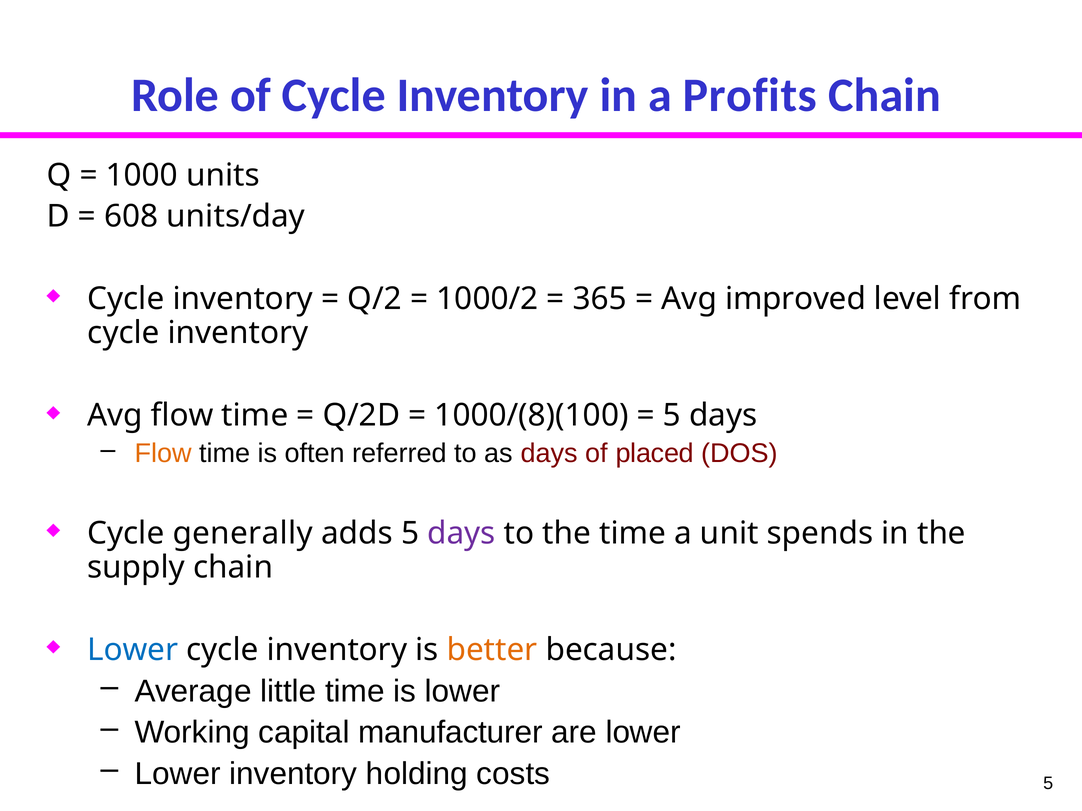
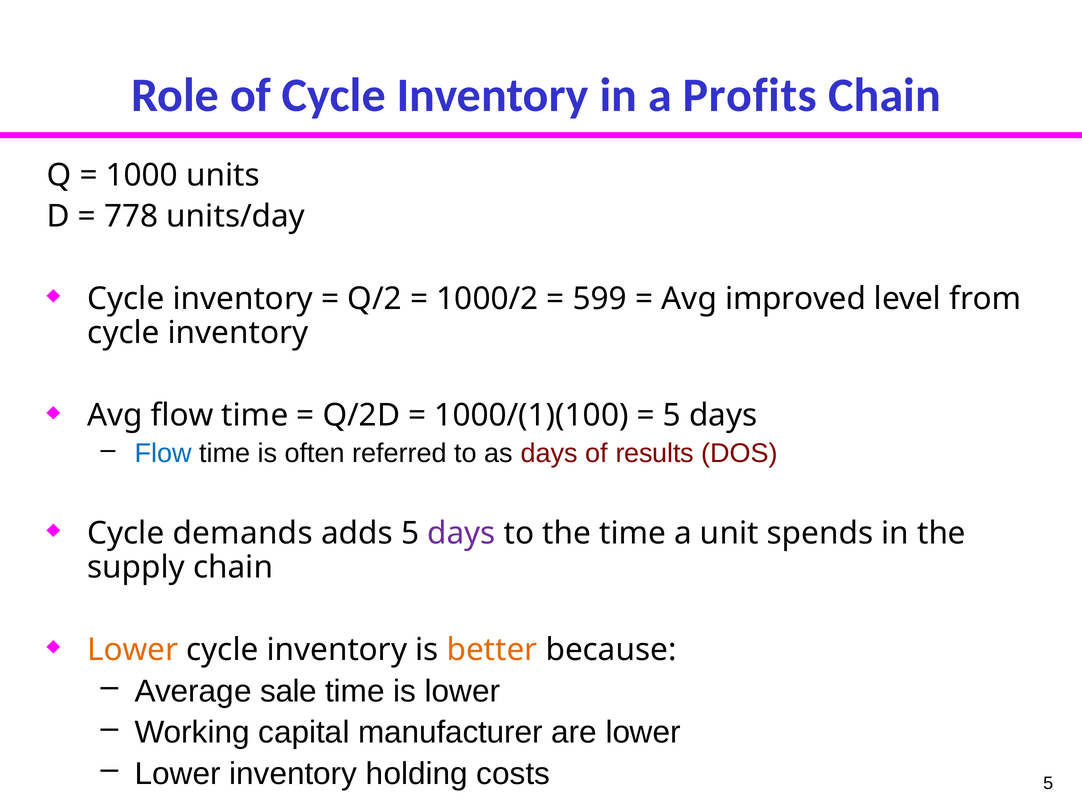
608: 608 -> 778
365: 365 -> 599
1000/(8)(100: 1000/(8)(100 -> 1000/(1)(100
Flow at (163, 454) colour: orange -> blue
placed: placed -> results
generally: generally -> demands
Lower at (133, 650) colour: blue -> orange
little: little -> sale
